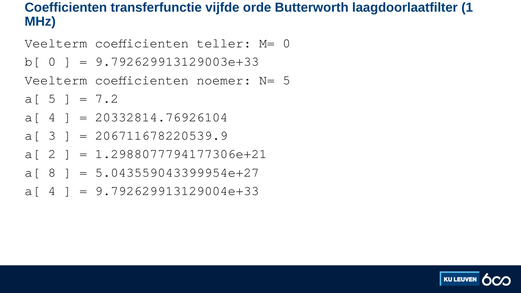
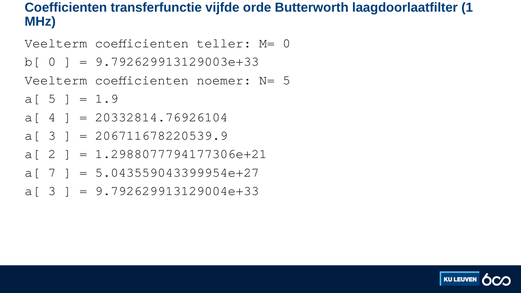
7.2: 7.2 -> 1.9
8: 8 -> 7
4 at (52, 191): 4 -> 3
